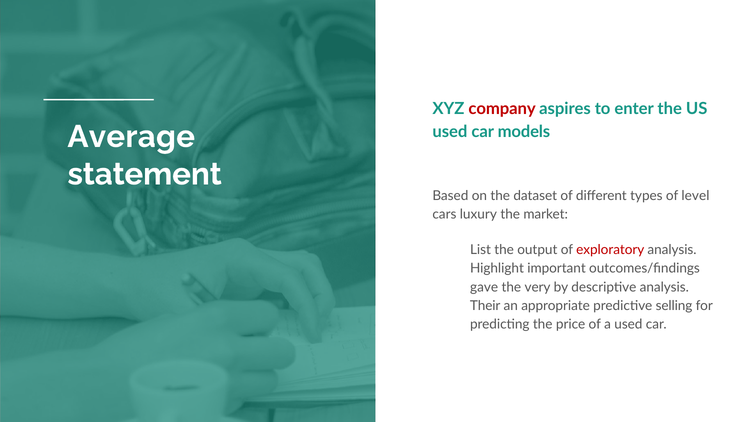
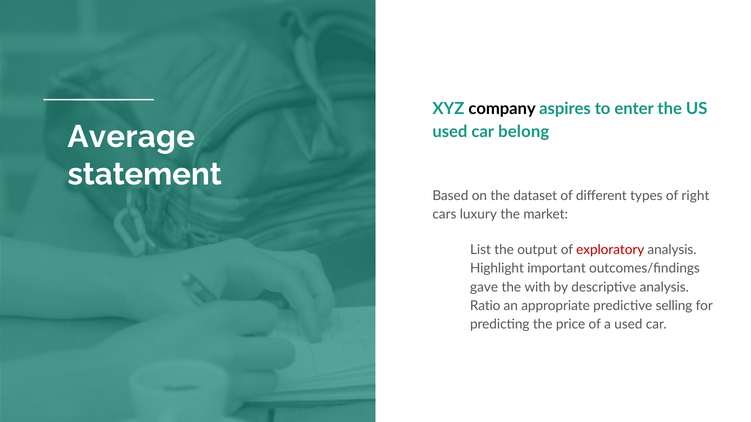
company colour: red -> black
models: models -> belong
level: level -> right
very: very -> with
Their: Their -> Ratio
